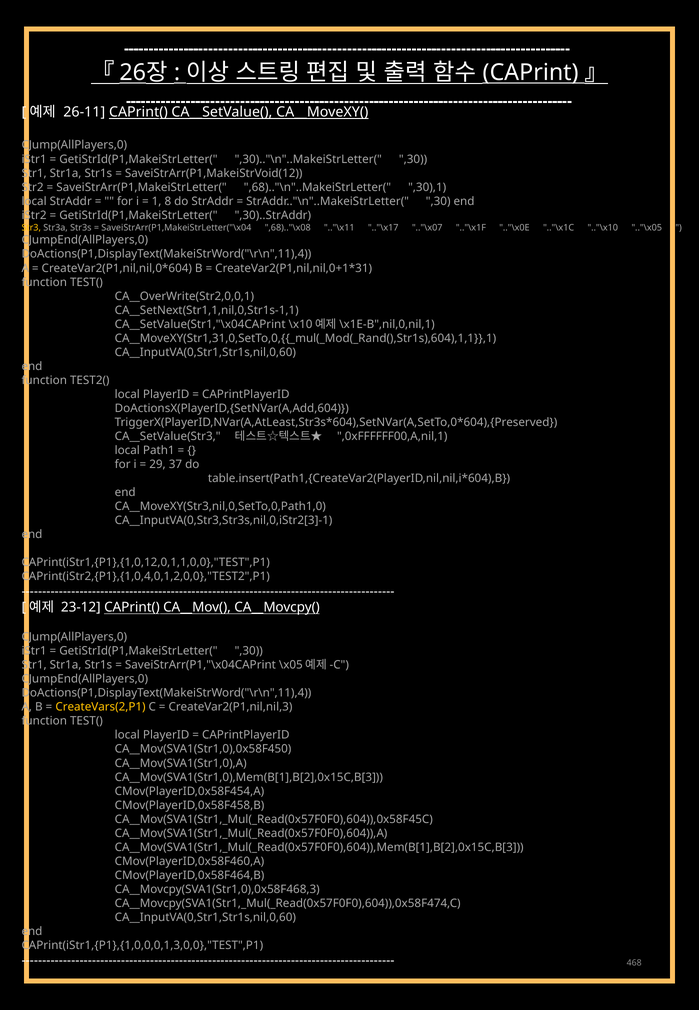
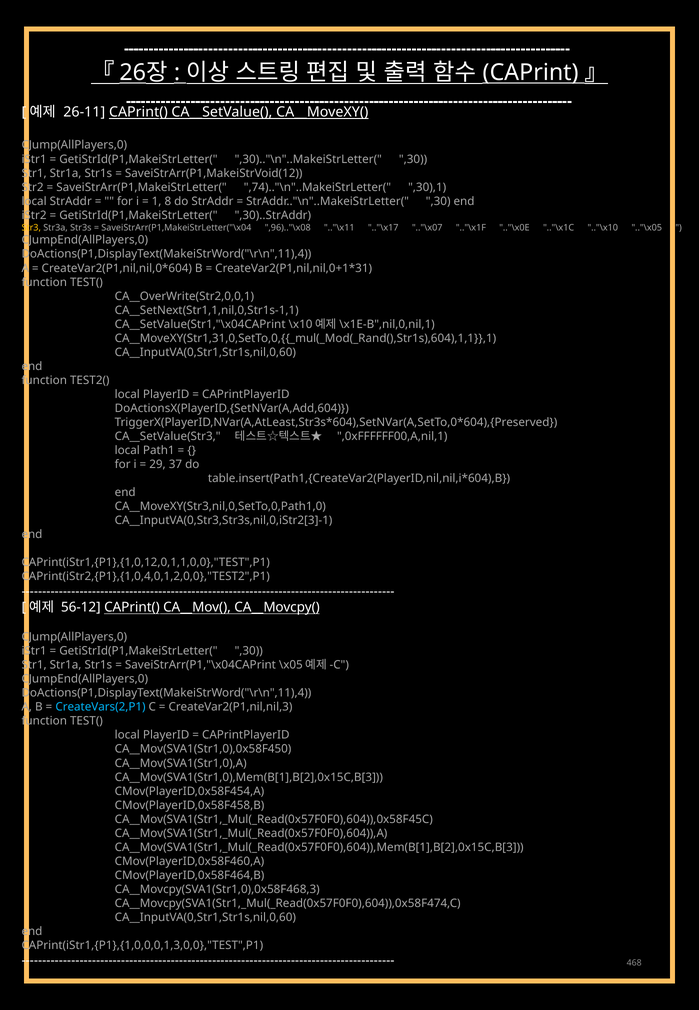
,68).."\n"..MakeiStrLetter(: ,68).."\n"..MakeiStrLetter( -> ,74).."\n"..MakeiStrLetter(
,68).."\x08: ,68).."\x08 -> ,96).."\x08
23-12: 23-12 -> 56-12
CreateVars(2,P1 colour: yellow -> light blue
